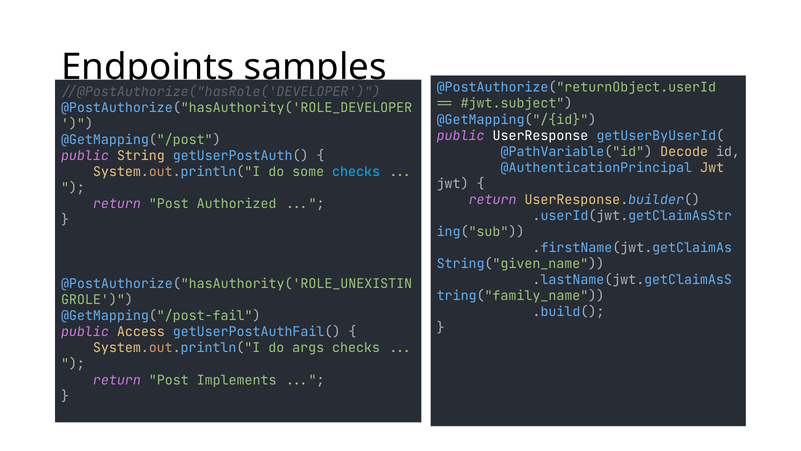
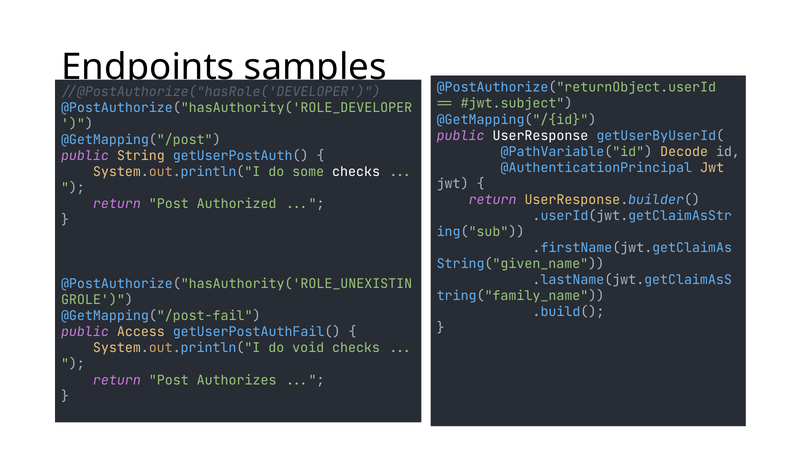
checks at (356, 172) colour: light blue -> white
args: args -> void
Implements: Implements -> Authorizes
